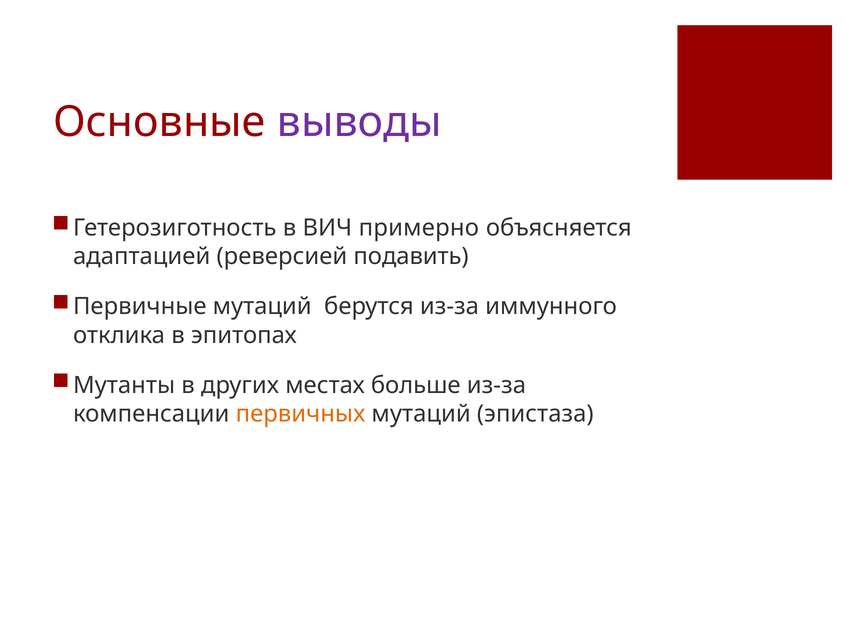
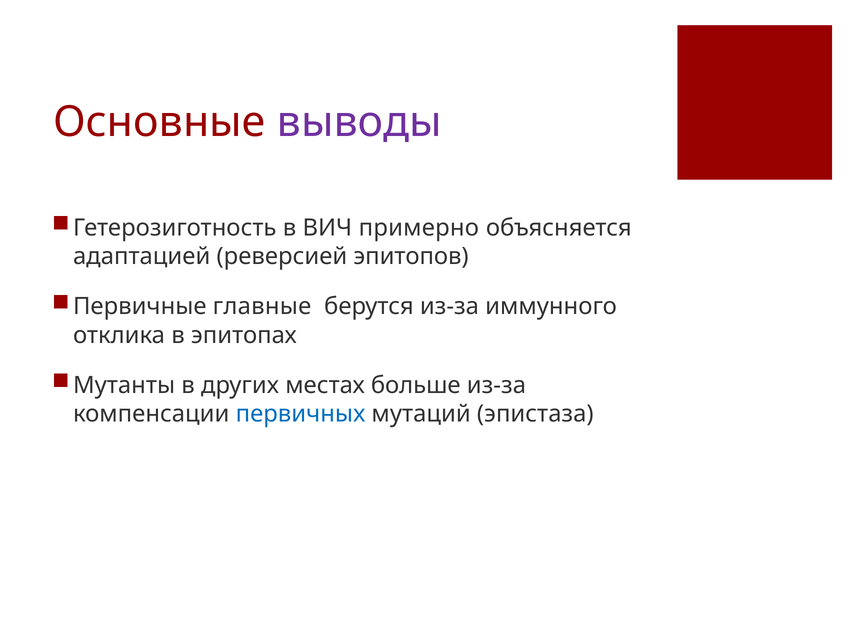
подавить: подавить -> эпитопов
Первичные мутаций: мутаций -> главные
первичных colour: orange -> blue
